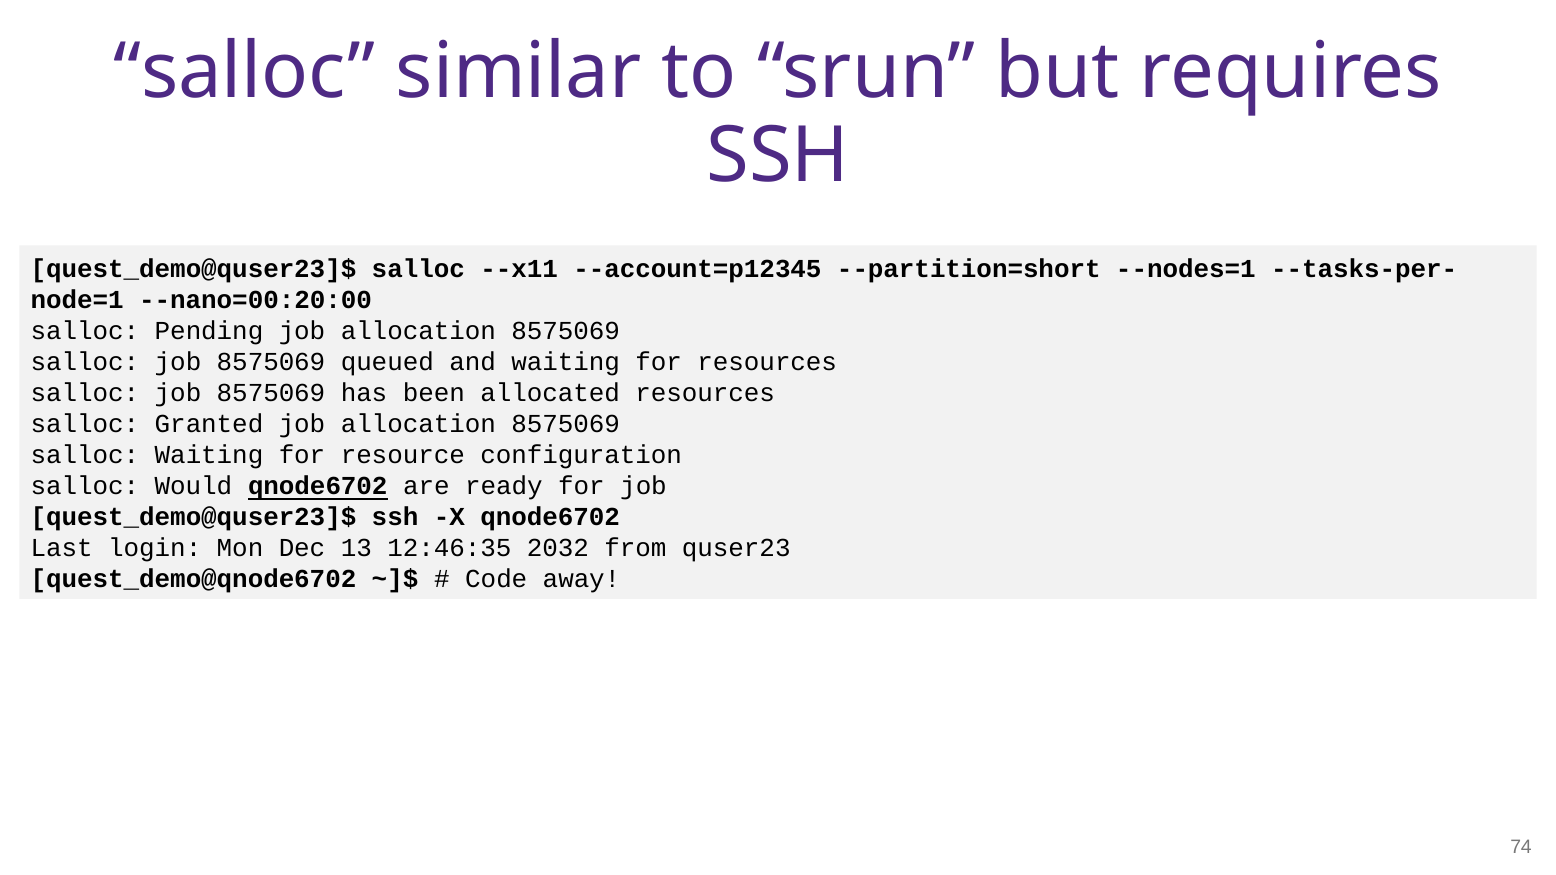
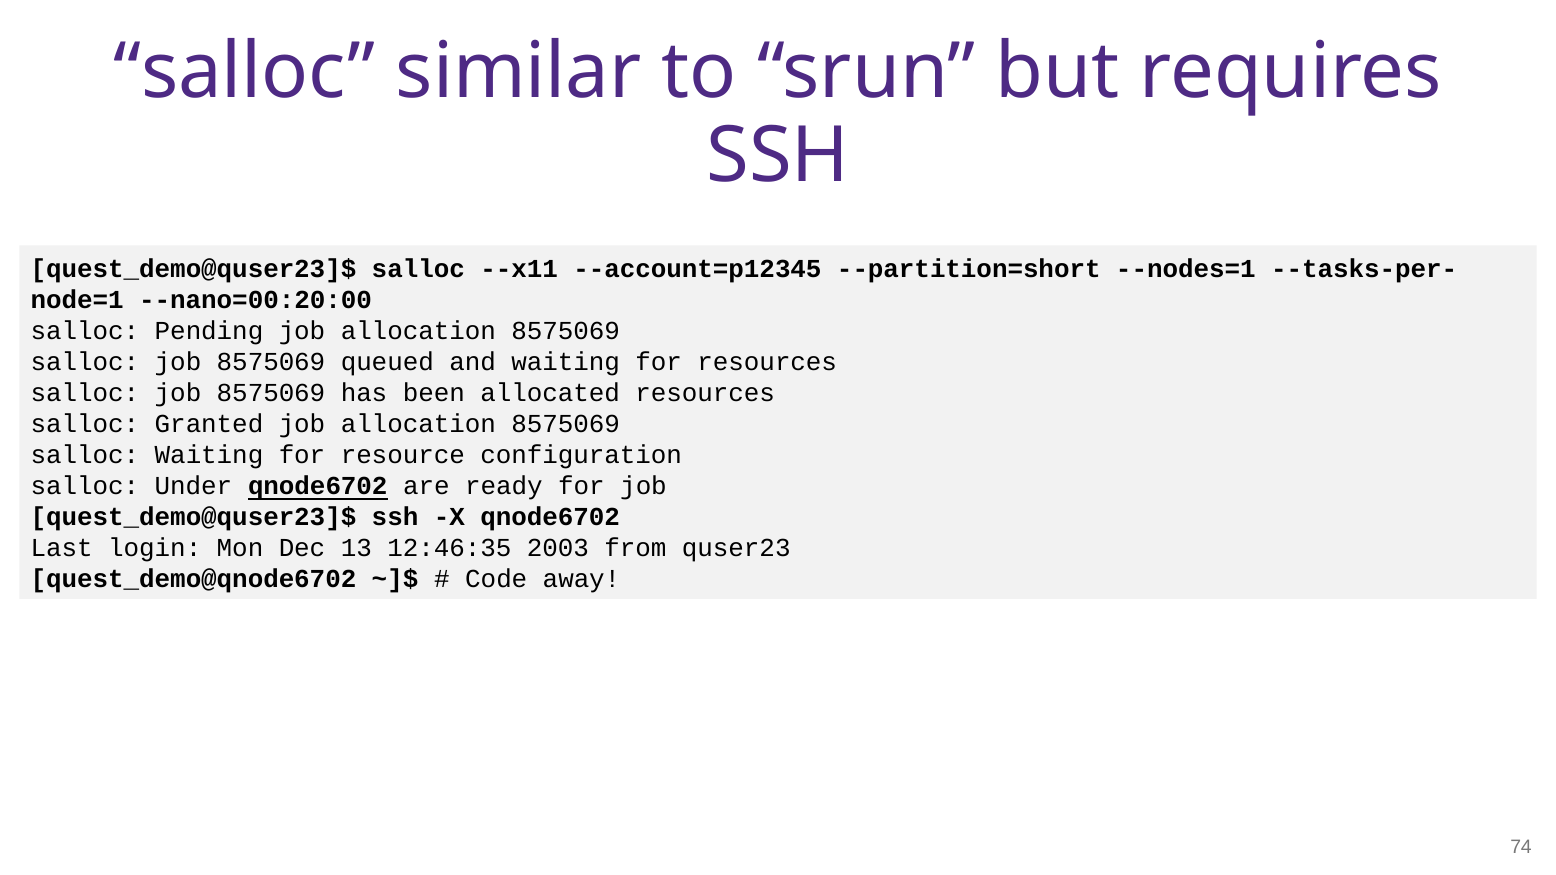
Would: Would -> Under
2032: 2032 -> 2003
